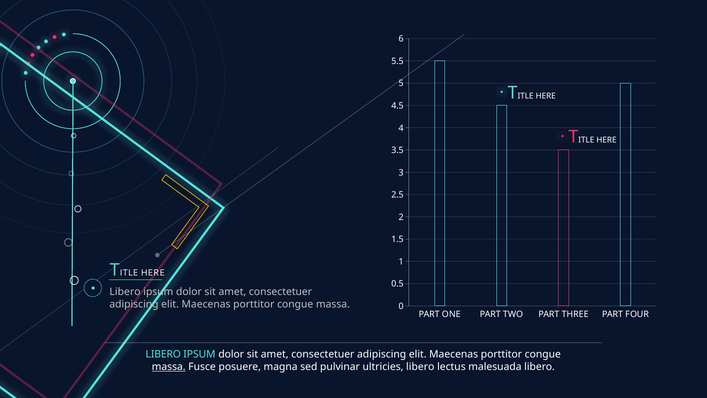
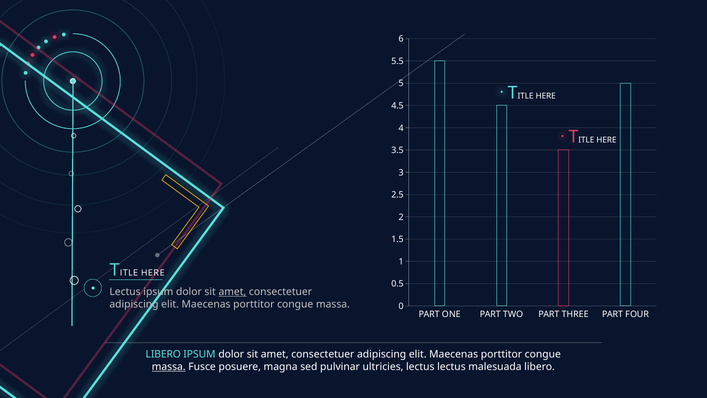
Libero at (125, 292): Libero -> Lectus
amet at (232, 292) underline: none -> present
ultricies libero: libero -> lectus
